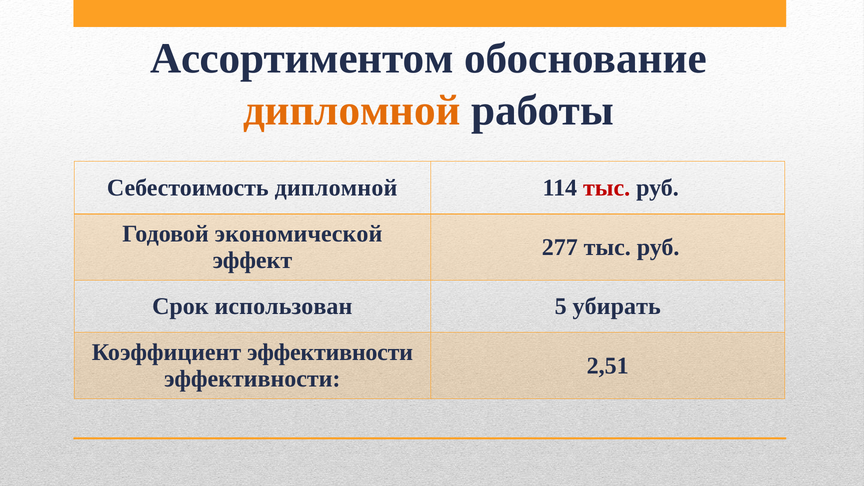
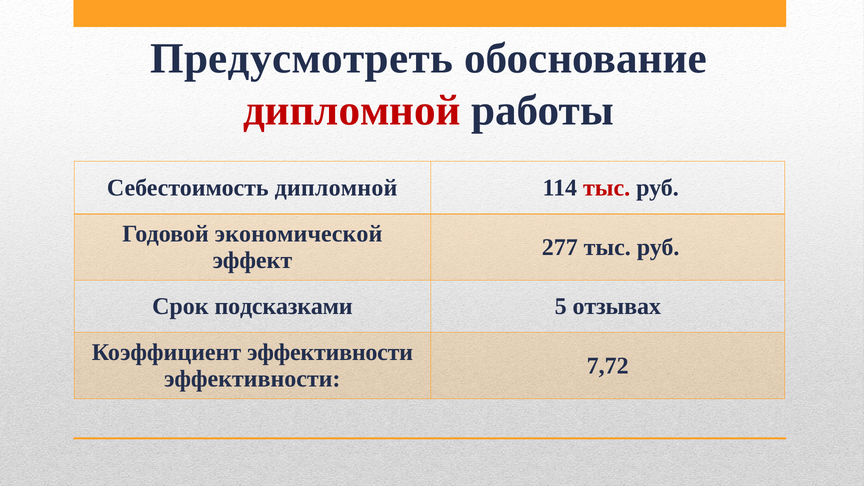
Ассортиментом: Ассортиментом -> Предусмотреть
дипломной at (352, 110) colour: orange -> red
использован: использован -> подсказками
убирать: убирать -> отзывах
2,51: 2,51 -> 7,72
